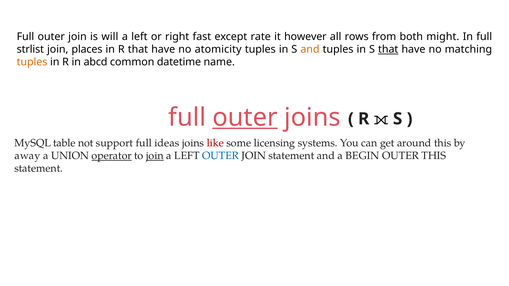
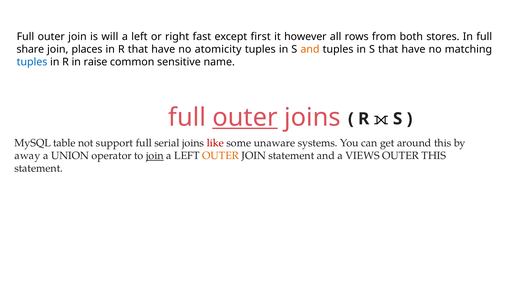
rate: rate -> first
might: might -> stores
strlist: strlist -> share
that at (388, 49) underline: present -> none
tuples at (32, 62) colour: orange -> blue
abcd: abcd -> raise
datetime: datetime -> sensitive
ideas: ideas -> serial
licensing: licensing -> unaware
operator underline: present -> none
OUTER at (221, 156) colour: blue -> orange
BEGIN: BEGIN -> VIEWS
